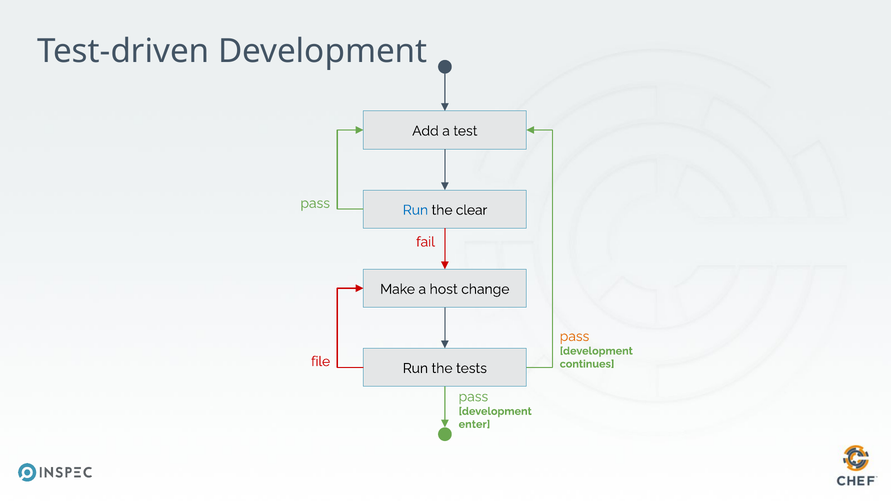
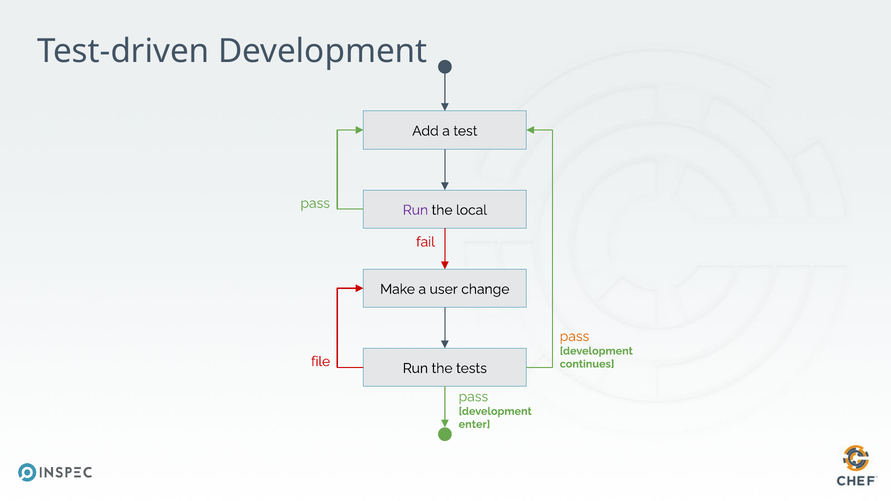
Run at (415, 210) colour: blue -> purple
clear: clear -> local
host: host -> user
